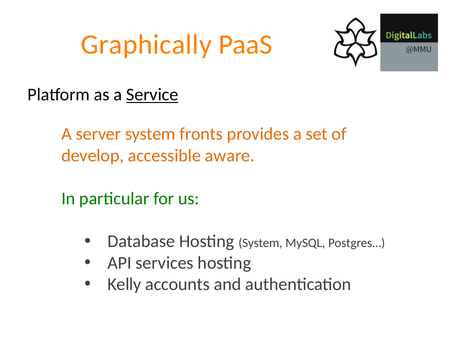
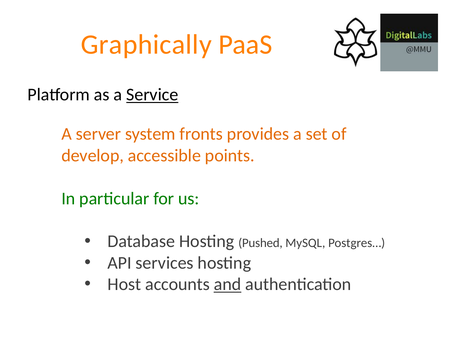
aware: aware -> points
Hosting System: System -> Pushed
Kelly: Kelly -> Host
and underline: none -> present
